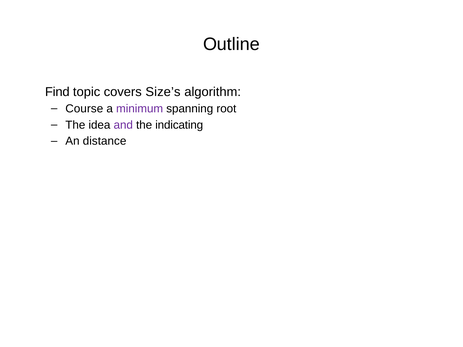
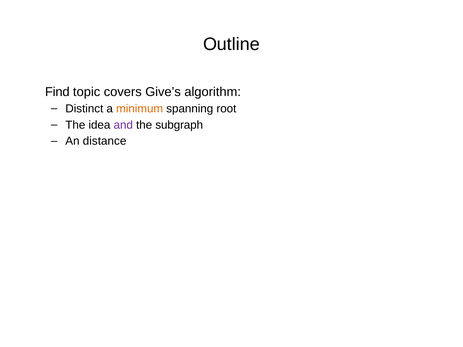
Size’s: Size’s -> Give’s
Course: Course -> Distinct
minimum colour: purple -> orange
indicating: indicating -> subgraph
